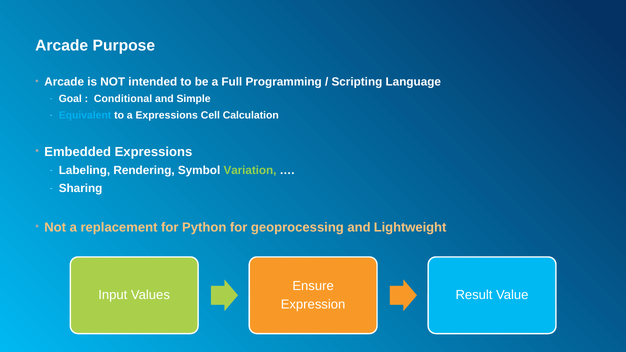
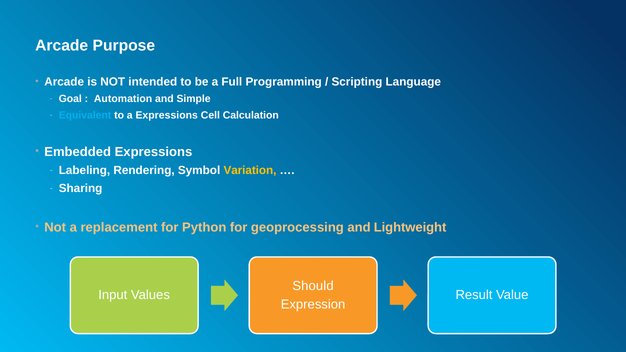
Conditional: Conditional -> Automation
Variation colour: light green -> yellow
Ensure: Ensure -> Should
